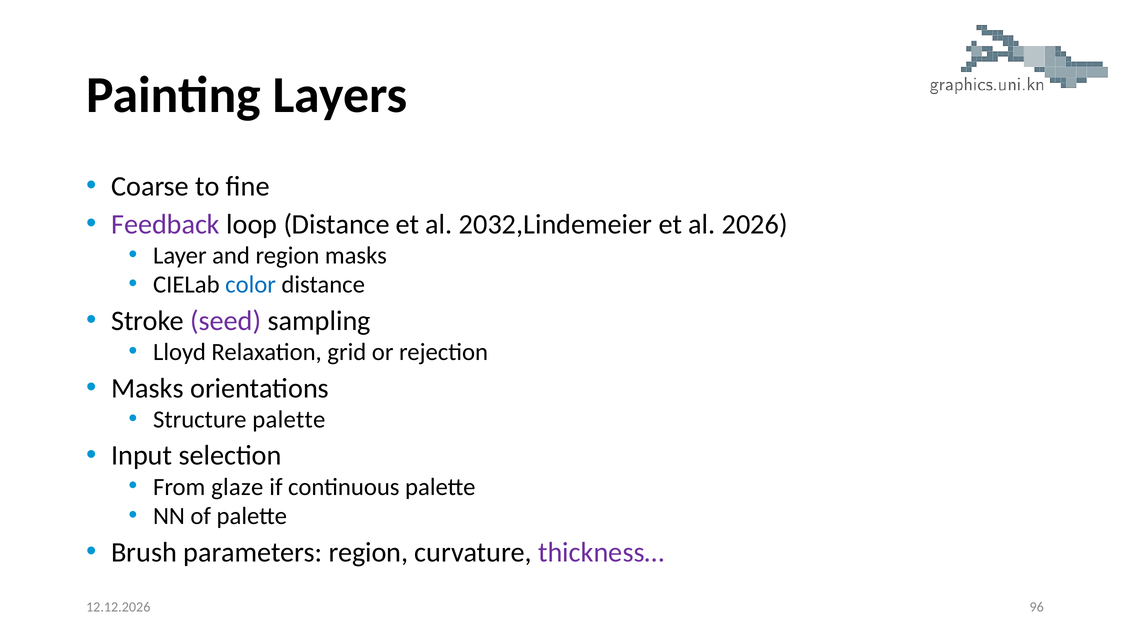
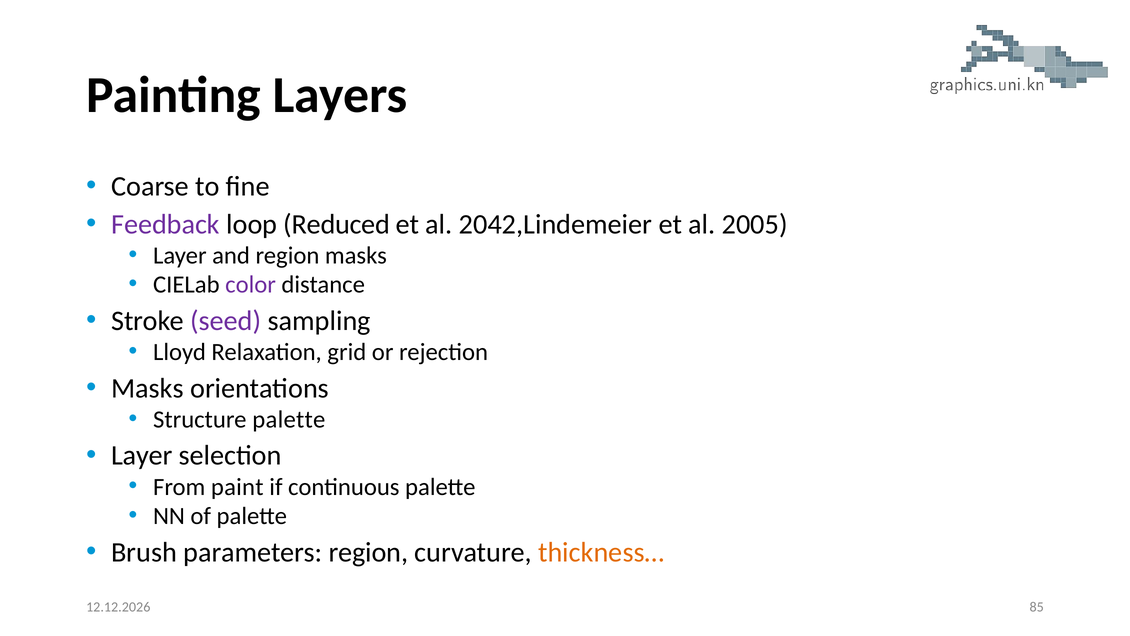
loop Distance: Distance -> Reduced
2032,Lindemeier: 2032,Lindemeier -> 2042,Lindemeier
2026: 2026 -> 2005
color colour: blue -> purple
Input at (142, 455): Input -> Layer
glaze: glaze -> paint
thickness… colour: purple -> orange
96: 96 -> 85
